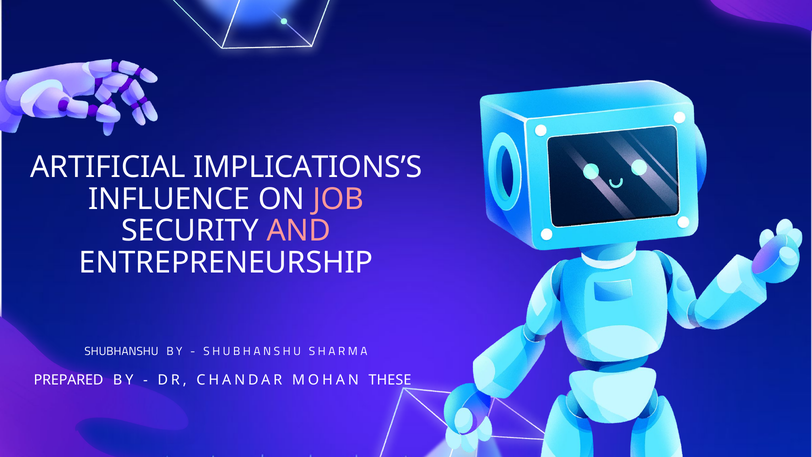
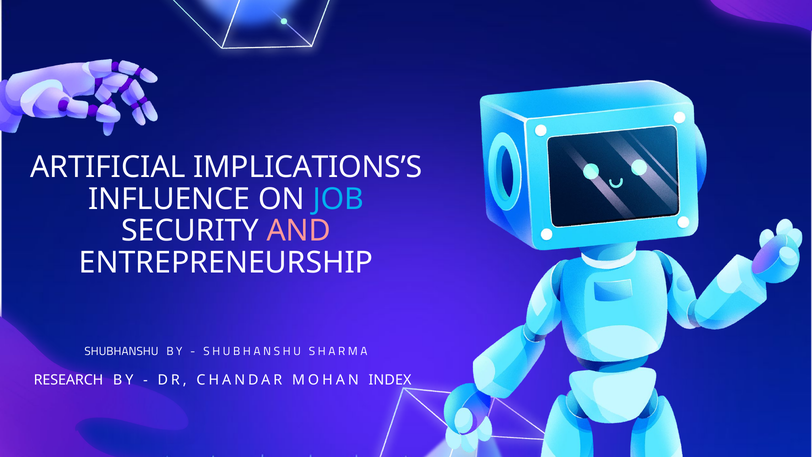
JOB colour: pink -> light blue
PREPARED: PREPARED -> RESEARCH
THESE: THESE -> INDEX
